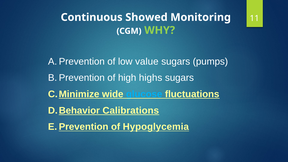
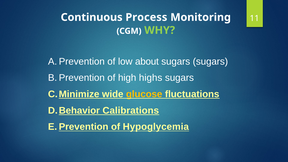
Showed: Showed -> Process
value: value -> about
sugars pumps: pumps -> sugars
glucose colour: light blue -> yellow
